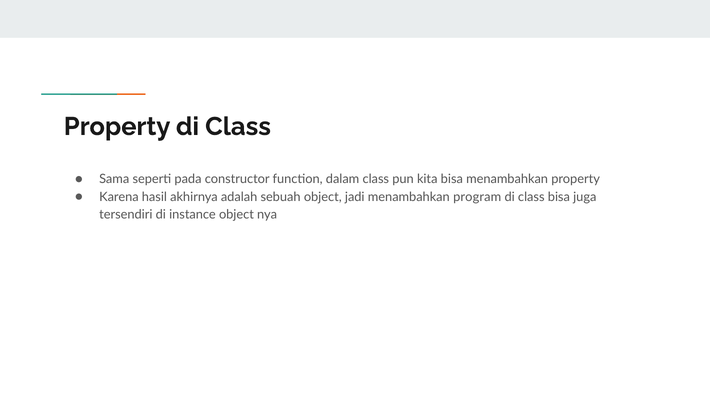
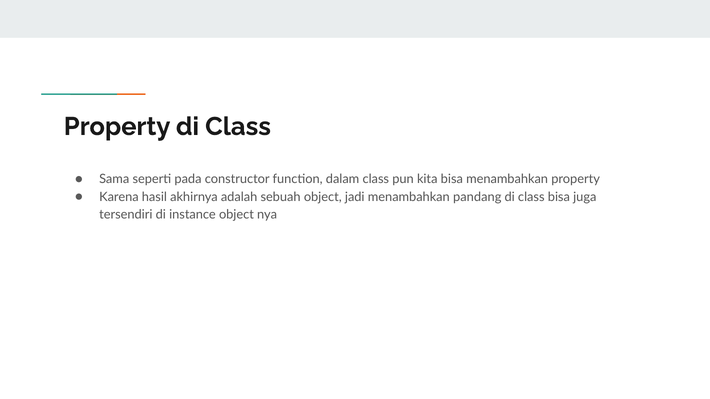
program: program -> pandang
